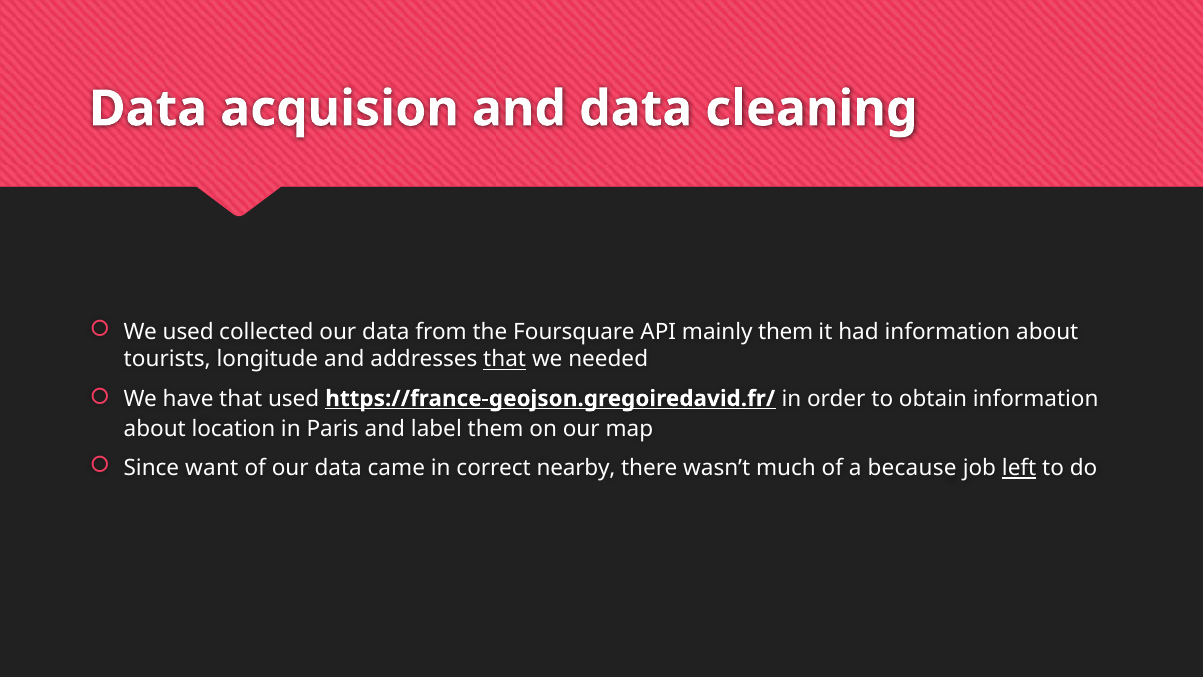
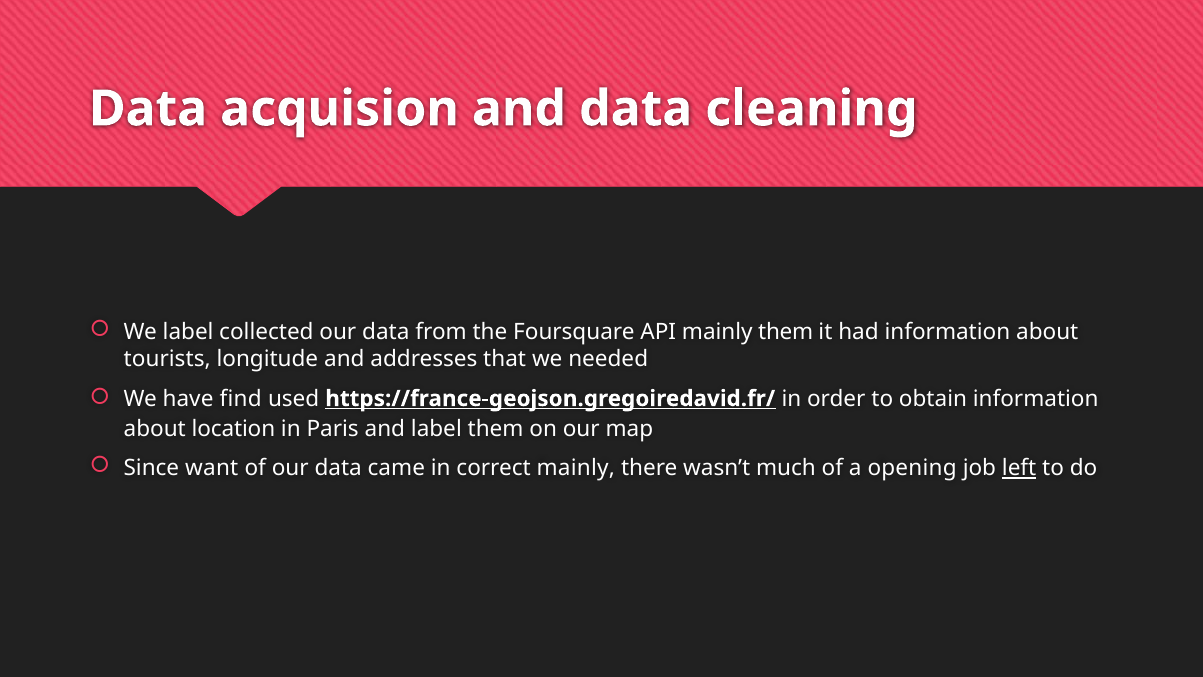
We used: used -> label
that at (505, 359) underline: present -> none
have that: that -> find
correct nearby: nearby -> mainly
because: because -> opening
